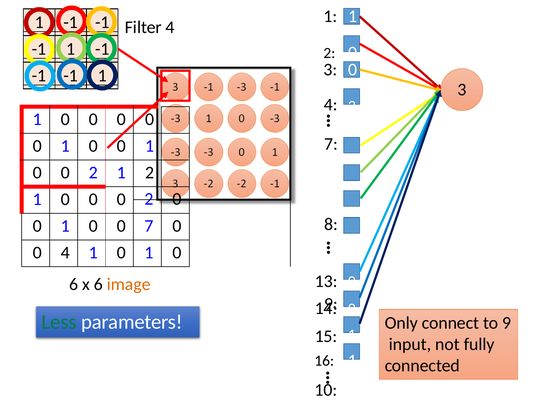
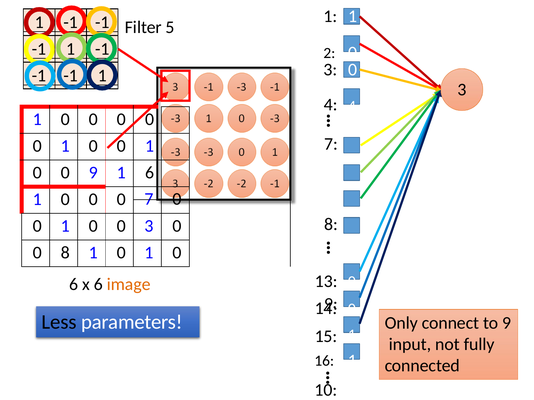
Filter 4: 4 -> 5
4 2: 2 -> 4
2 at (93, 173): 2 -> 9
2 at (150, 173): 2 -> 6
0 0 0 2: 2 -> 7
0 0 7: 7 -> 3
4 at (65, 253): 4 -> 8
Less colour: green -> black
